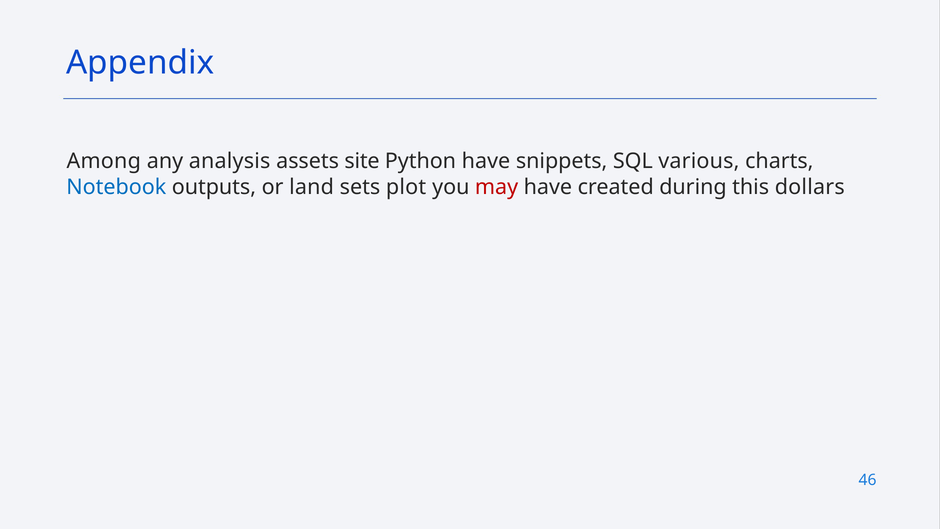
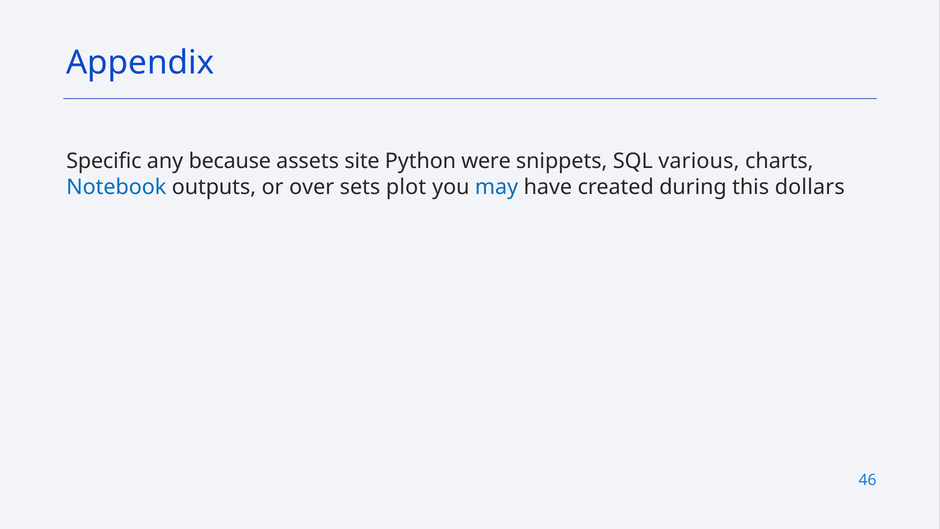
Among: Among -> Specific
analysis: analysis -> because
Python have: have -> were
land: land -> over
may colour: red -> blue
